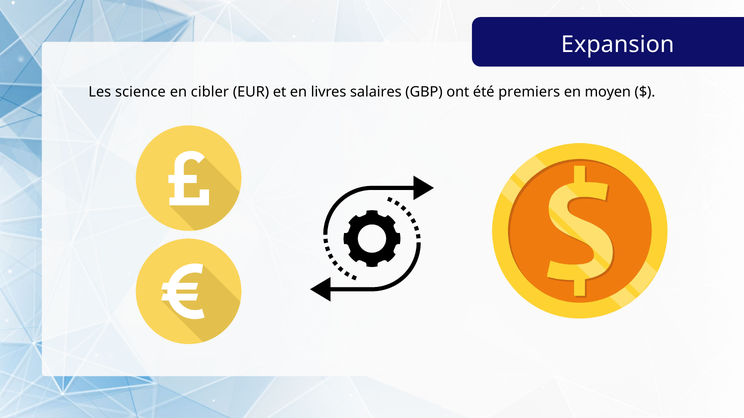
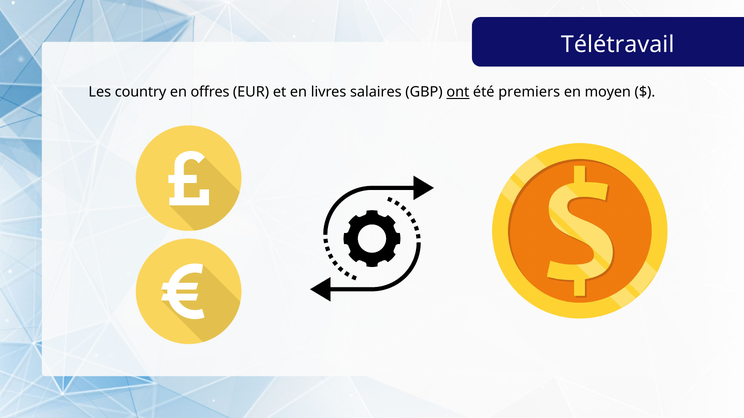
Expansion: Expansion -> Télétravail
science: science -> country
cibler: cibler -> offres
ont underline: none -> present
